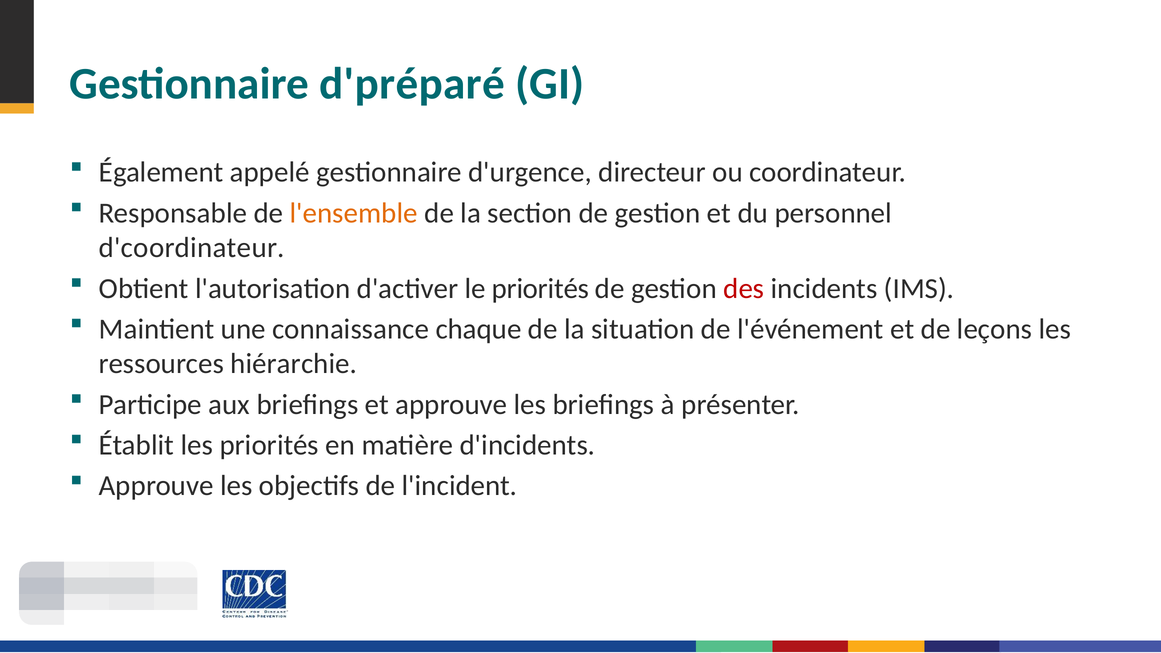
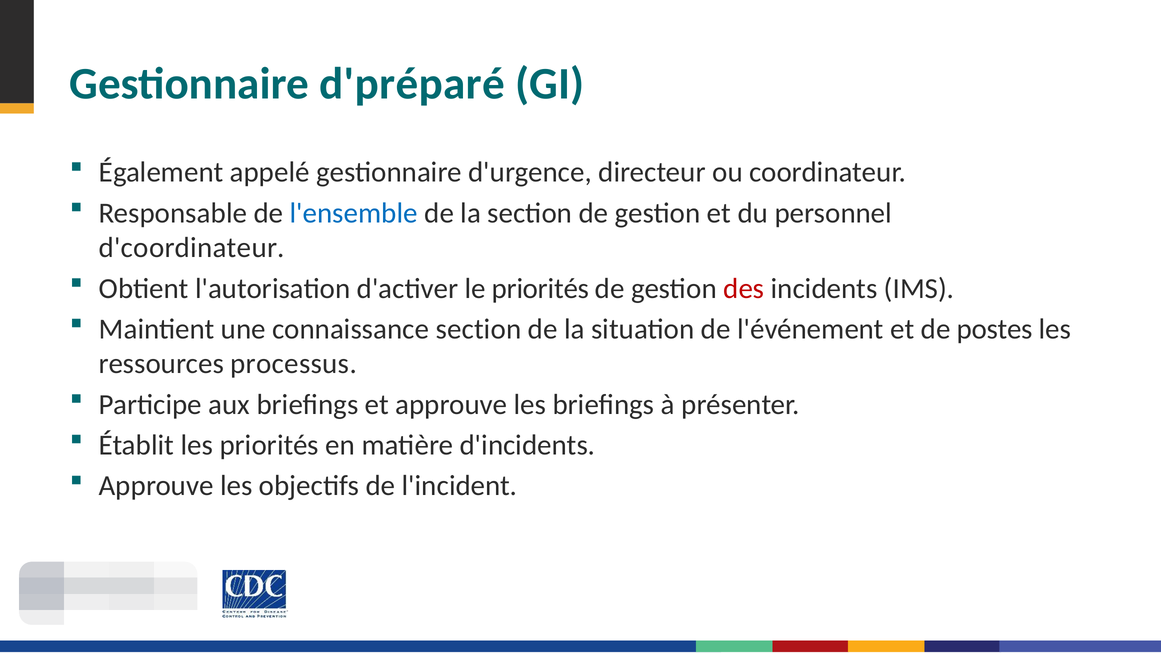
l'ensemble colour: orange -> blue
connaissance chaque: chaque -> section
leçons: leçons -> postes
hiérarchie: hiérarchie -> processus
